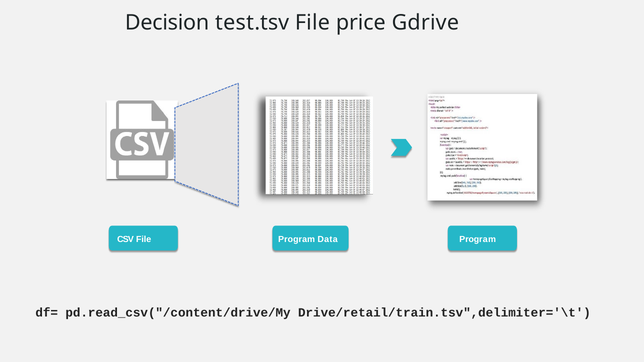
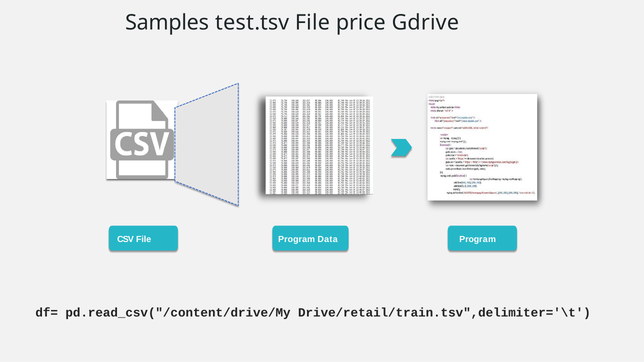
Decision: Decision -> Samples
